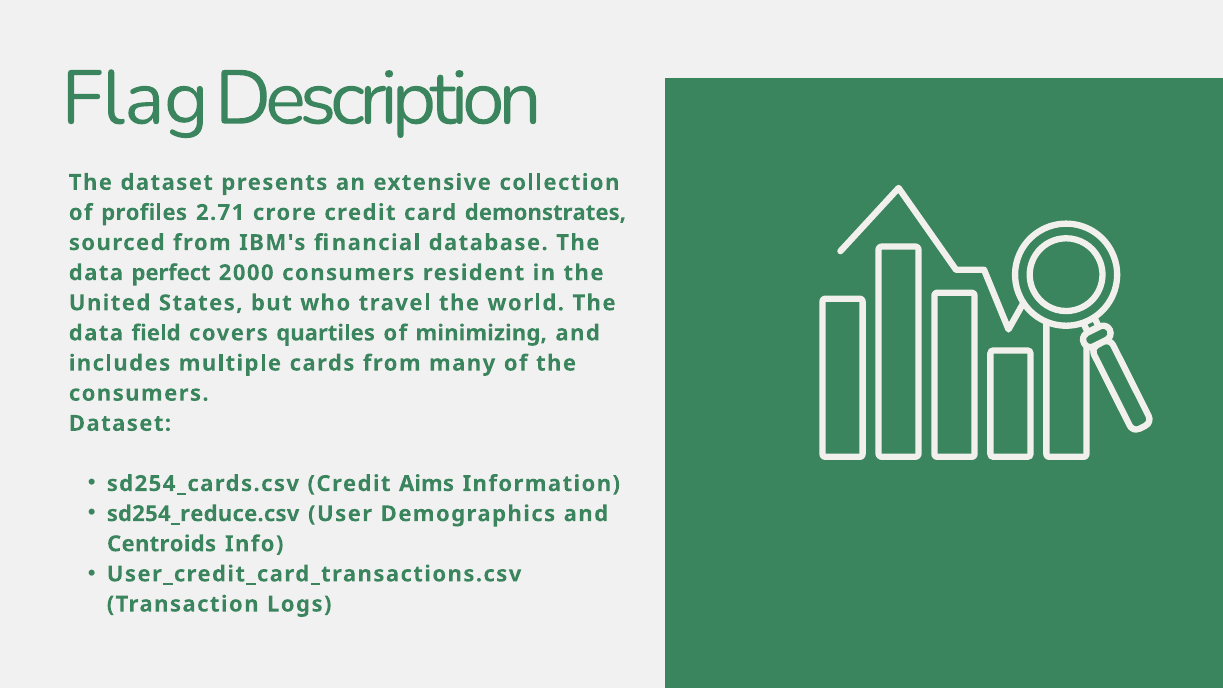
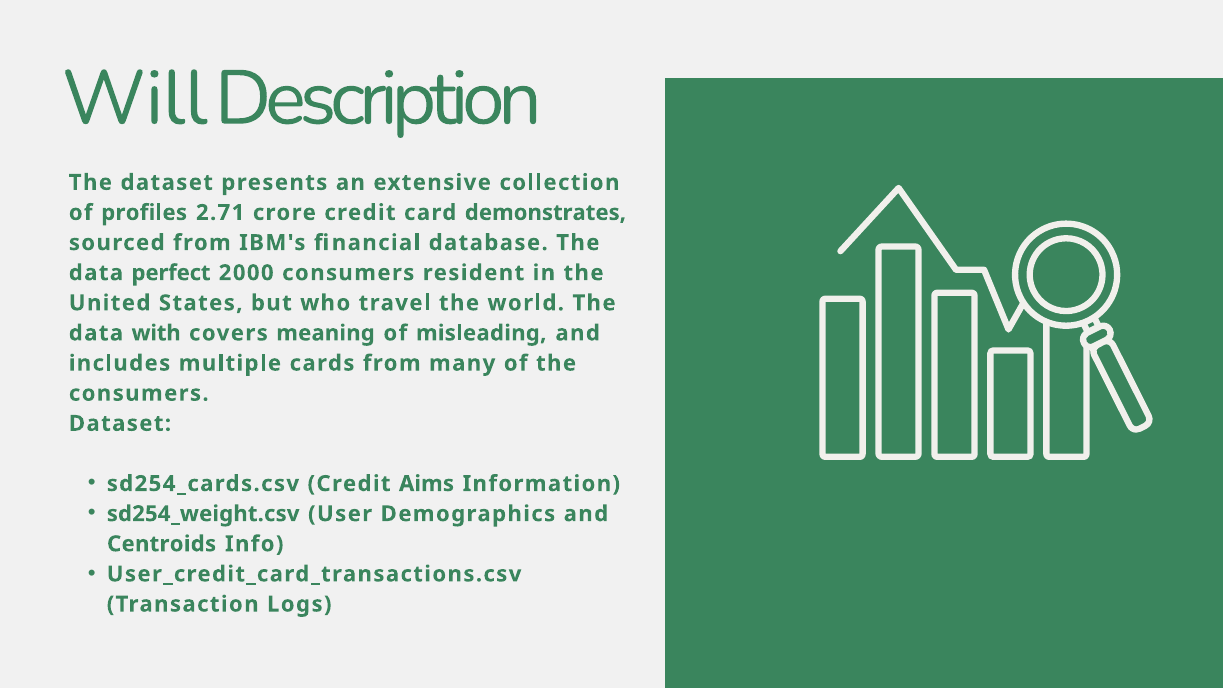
Flag: Flag -> Will
field: field -> with
quartiles: quartiles -> meaning
minimizing: minimizing -> misleading
sd254_reduce.csv: sd254_reduce.csv -> sd254_weight.csv
